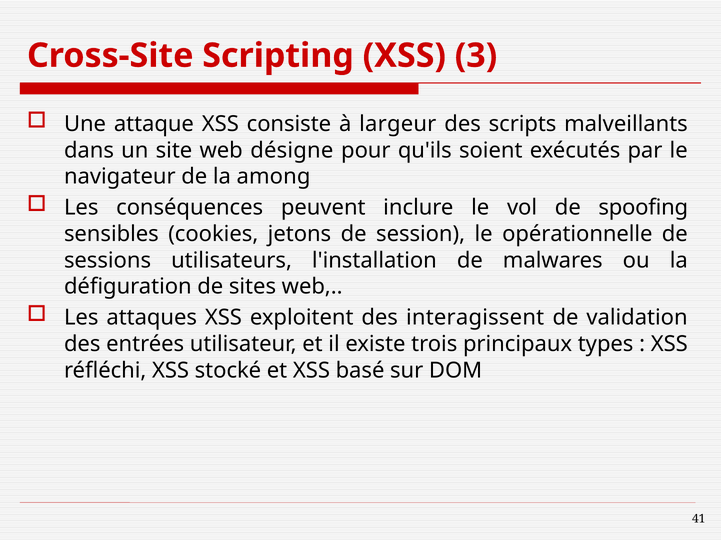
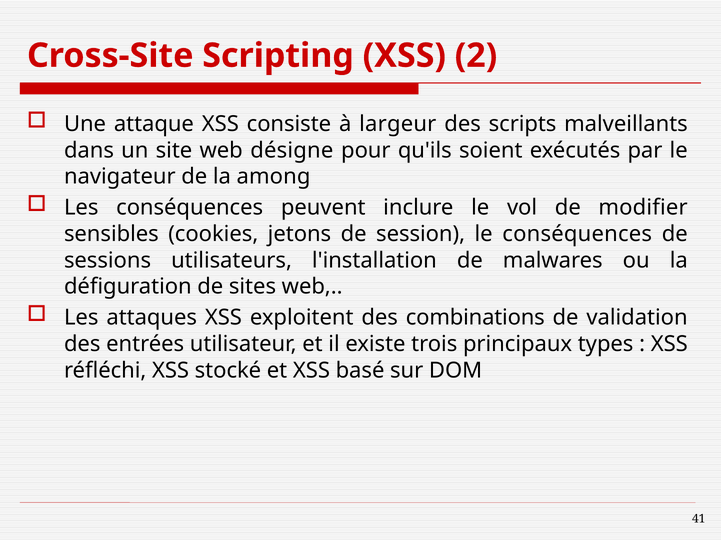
3: 3 -> 2
spoofing: spoofing -> modifier
le opérationnelle: opérationnelle -> conséquences
interagissent: interagissent -> combinations
